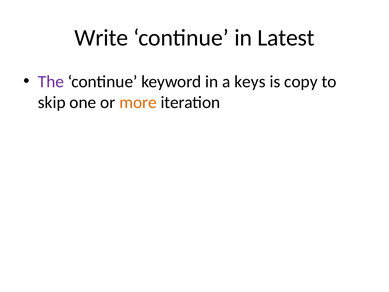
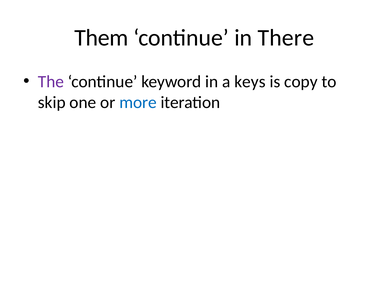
Write: Write -> Them
Latest: Latest -> There
more colour: orange -> blue
